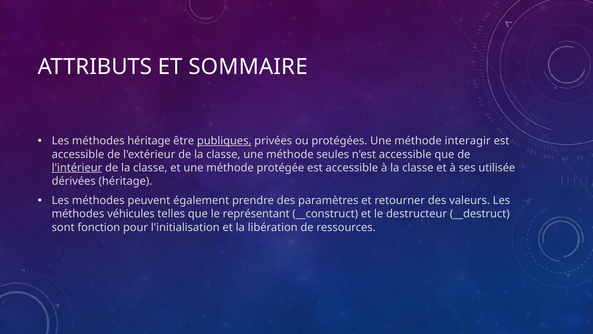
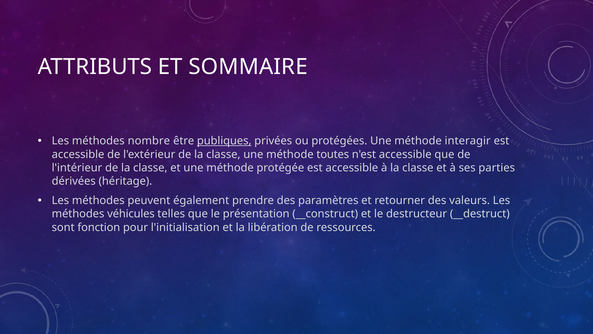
méthodes héritage: héritage -> nombre
seules: seules -> toutes
l'intérieur underline: present -> none
utilisée: utilisée -> parties
représentant: représentant -> présentation
